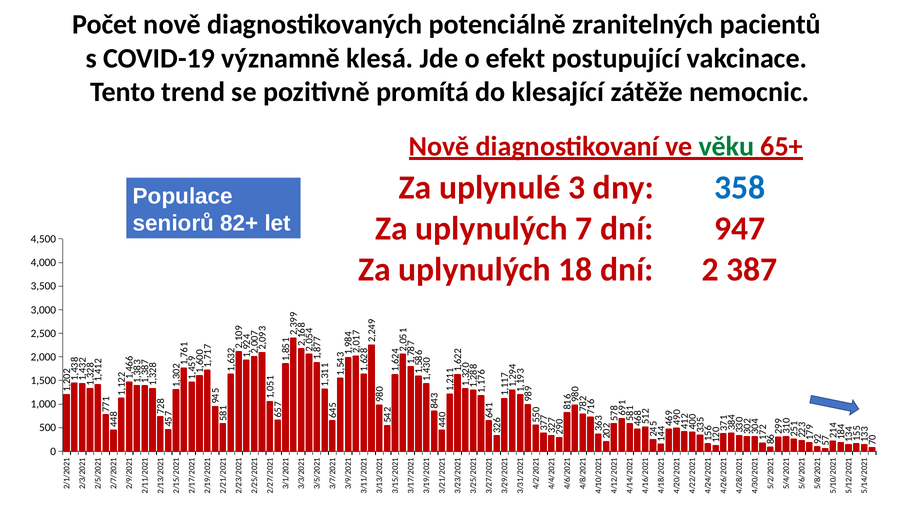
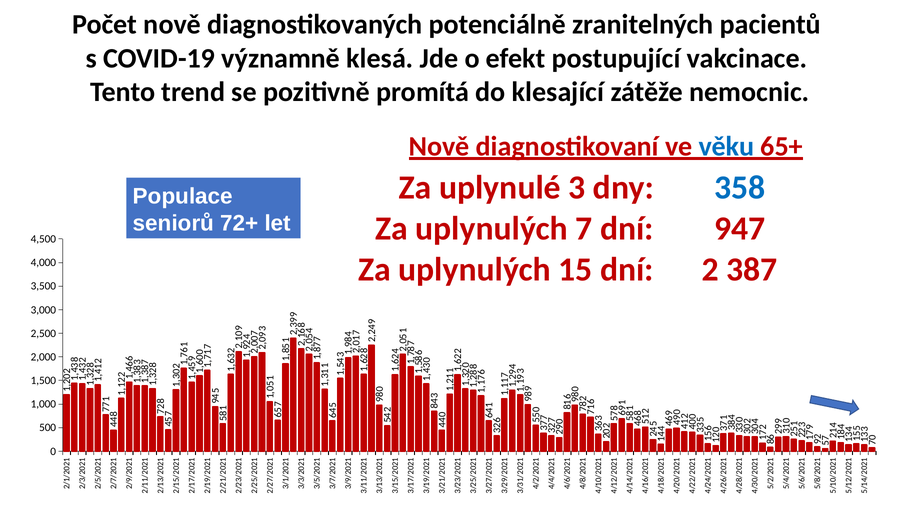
věku colour: green -> blue
82+: 82+ -> 72+
18: 18 -> 15
